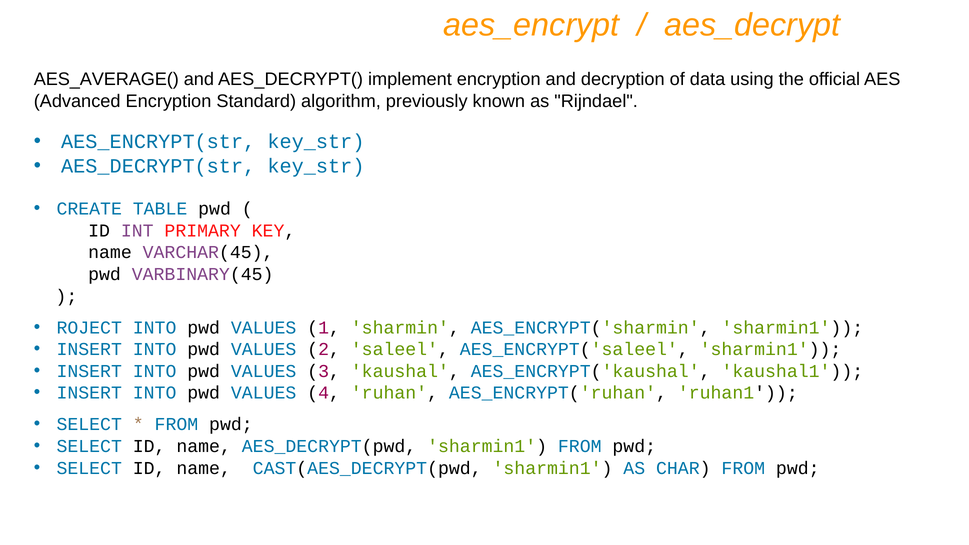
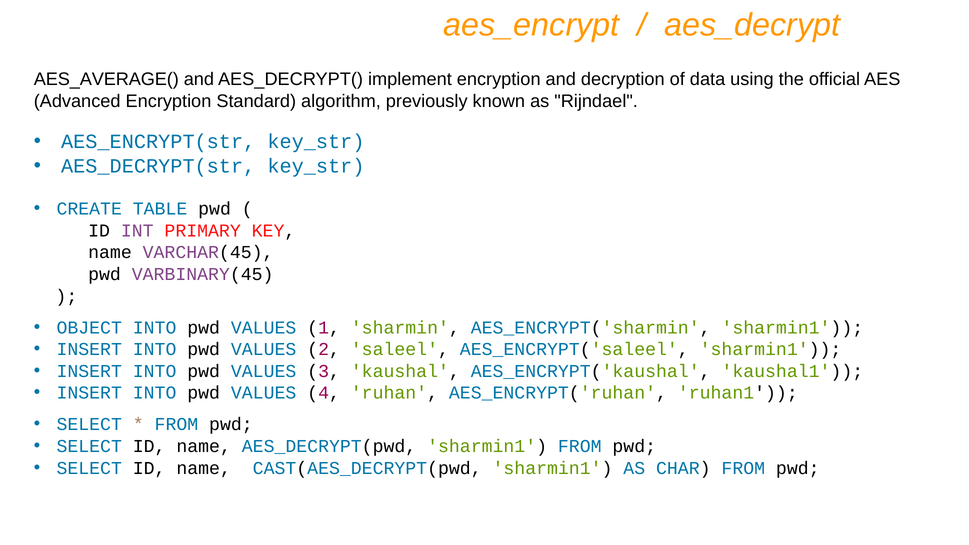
ROJECT: ROJECT -> OBJECT
